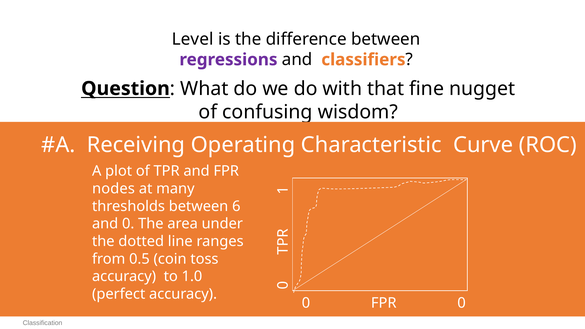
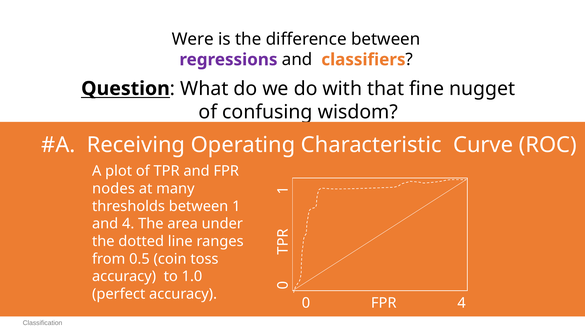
Level: Level -> Were
between 6: 6 -> 1
and 0: 0 -> 4
FPR 0: 0 -> 4
